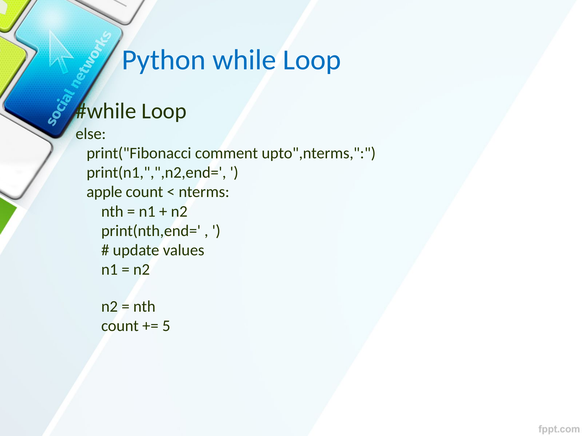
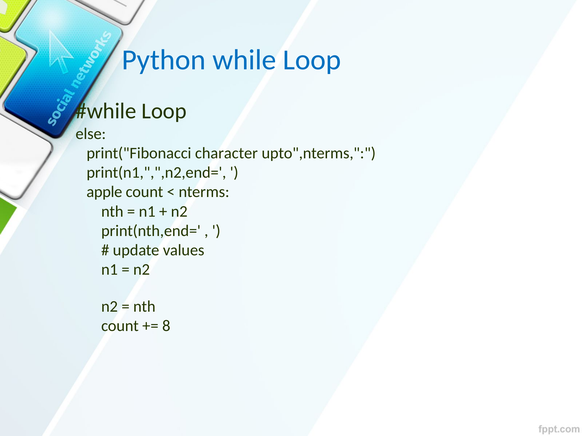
comment: comment -> character
5: 5 -> 8
